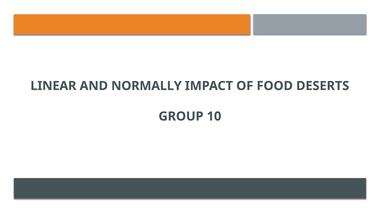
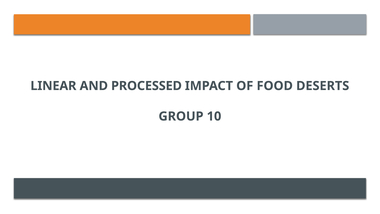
NORMALLY: NORMALLY -> PROCESSED
